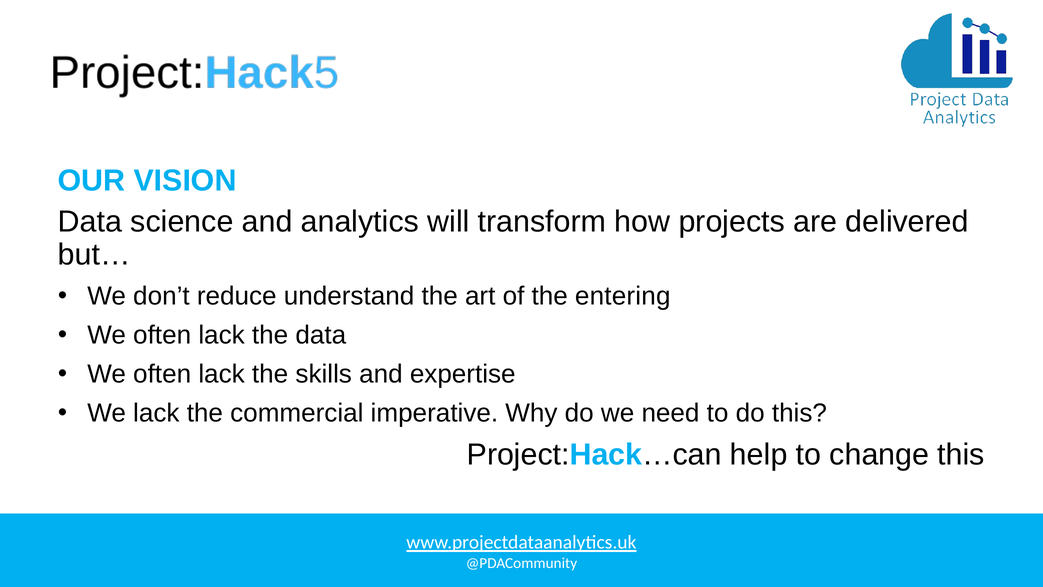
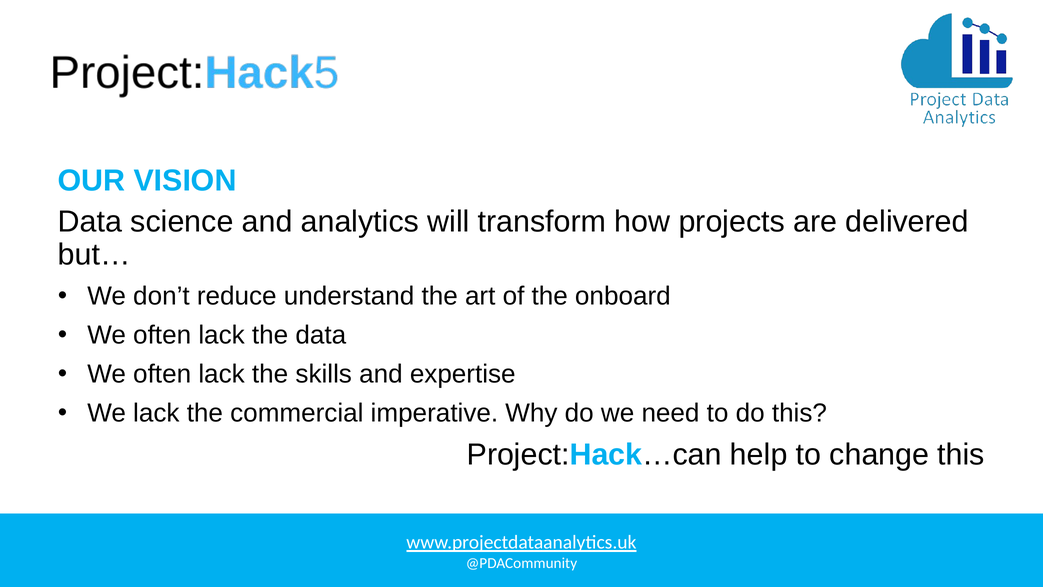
entering: entering -> onboard
